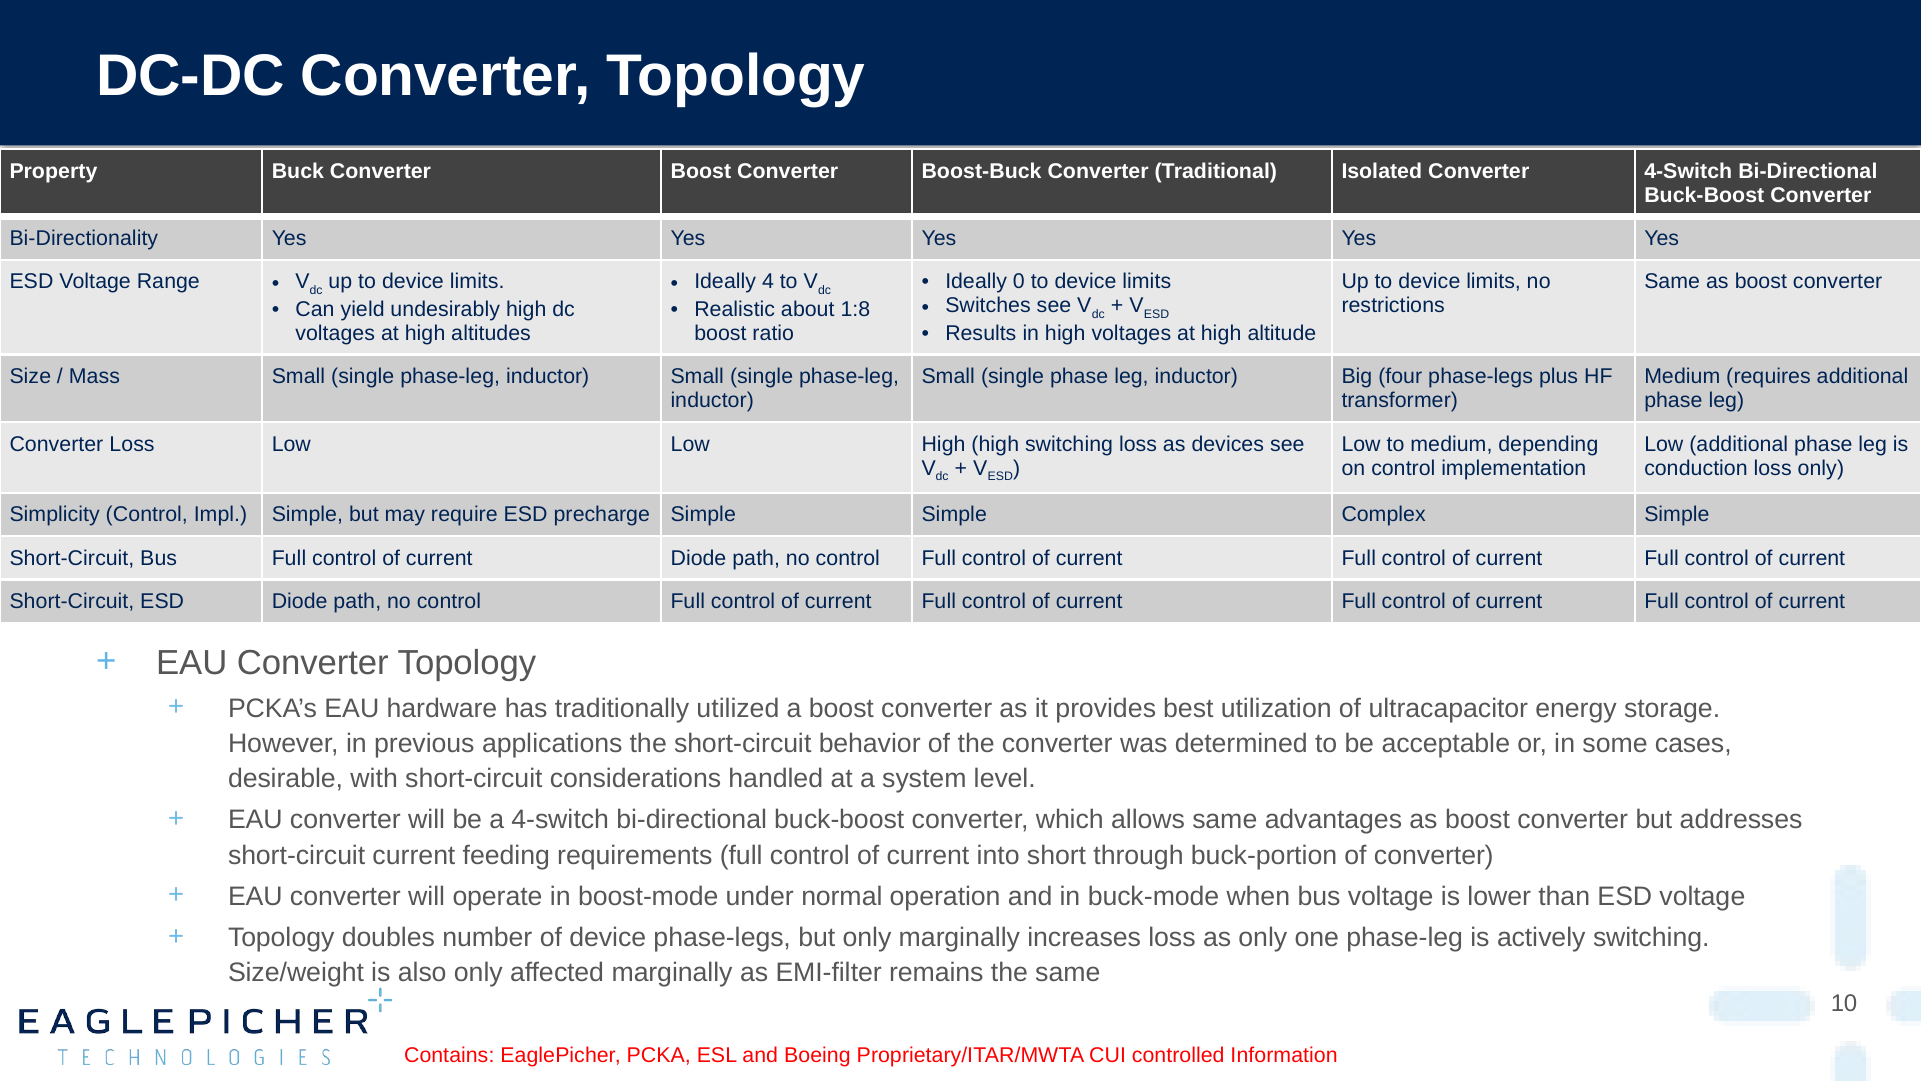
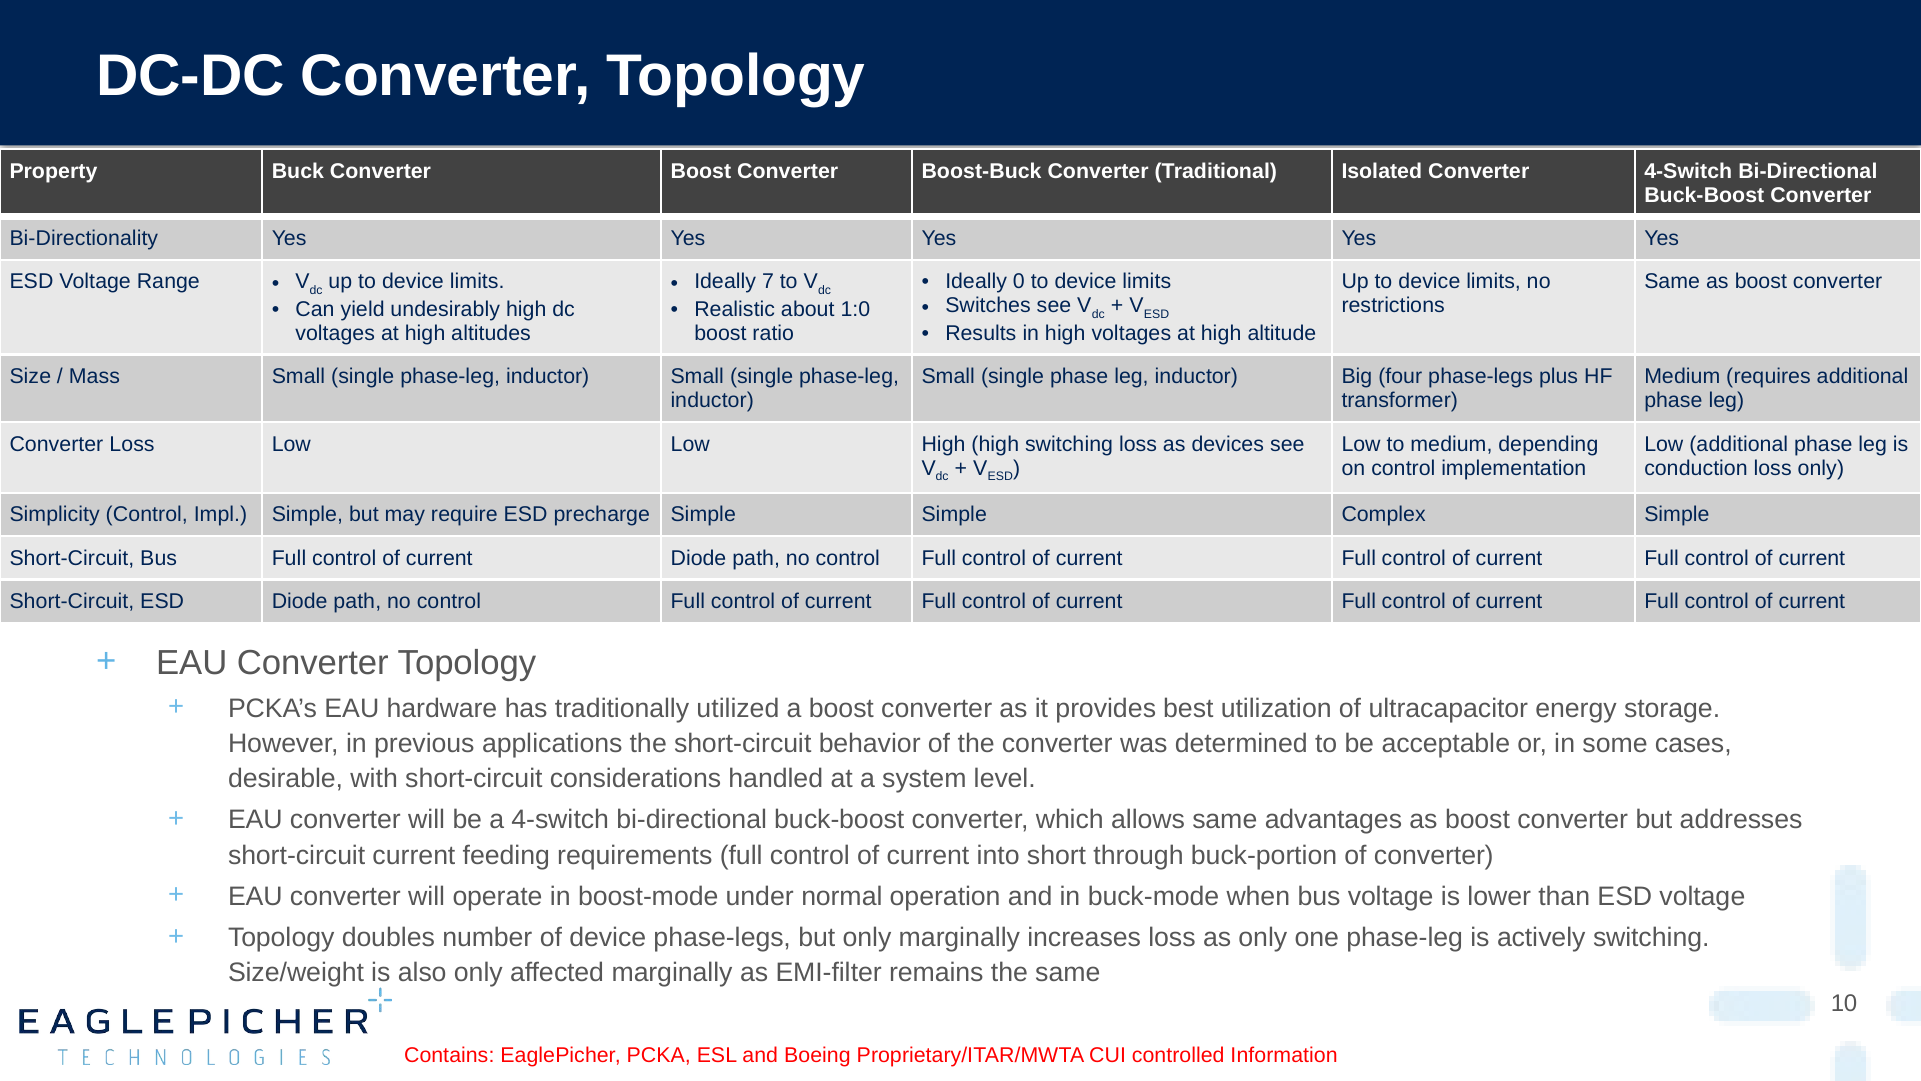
4: 4 -> 7
1:8: 1:8 -> 1:0
